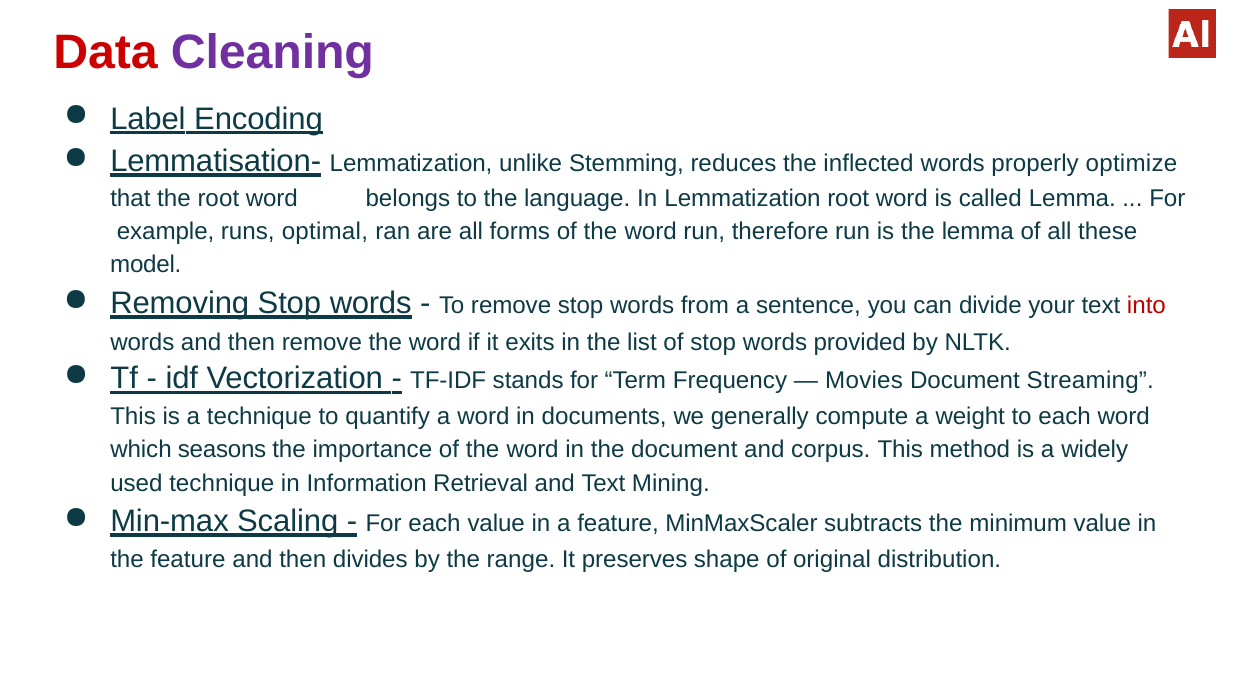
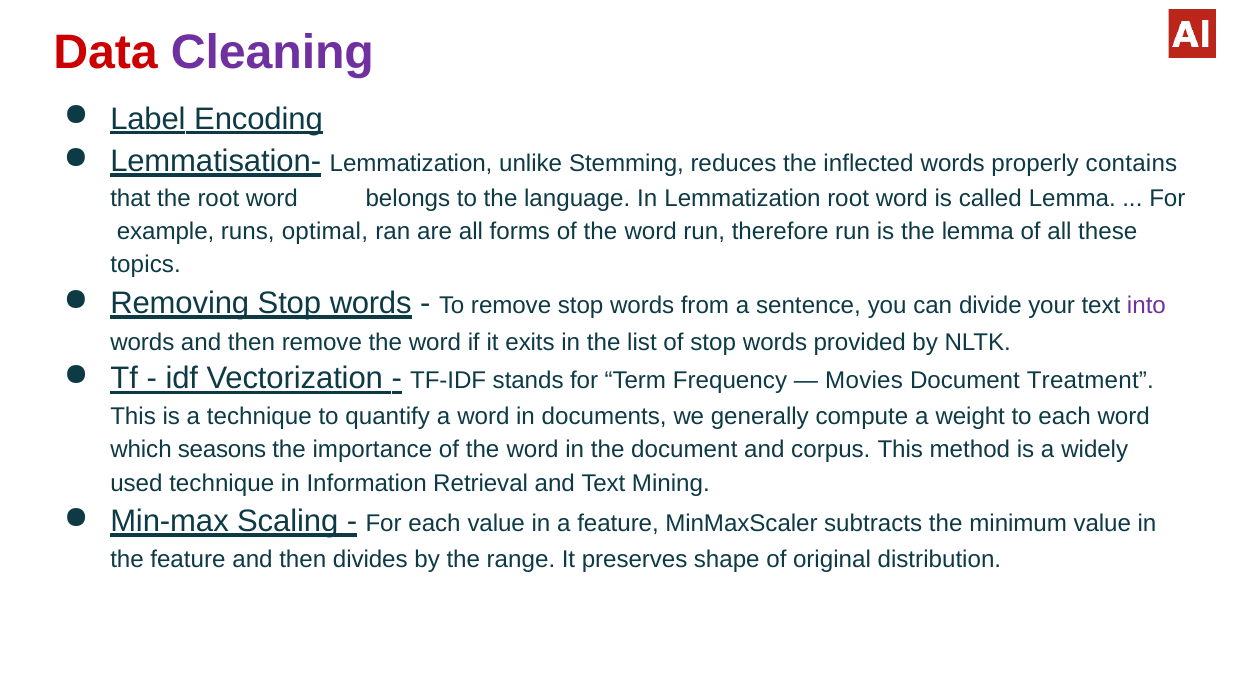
optimize: optimize -> contains
model: model -> topics
into colour: red -> purple
Streaming: Streaming -> Treatment
